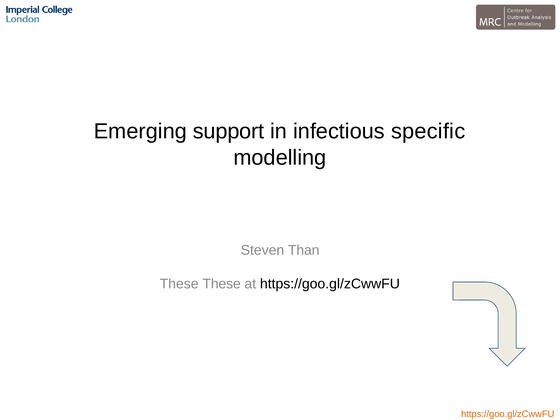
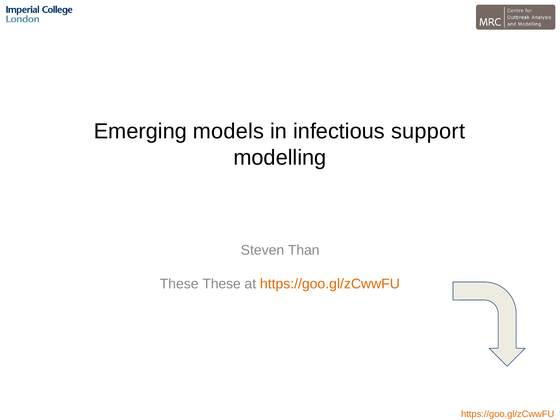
support: support -> models
specific: specific -> support
https://goo.gl/zCwwFU at (330, 284) colour: black -> orange
